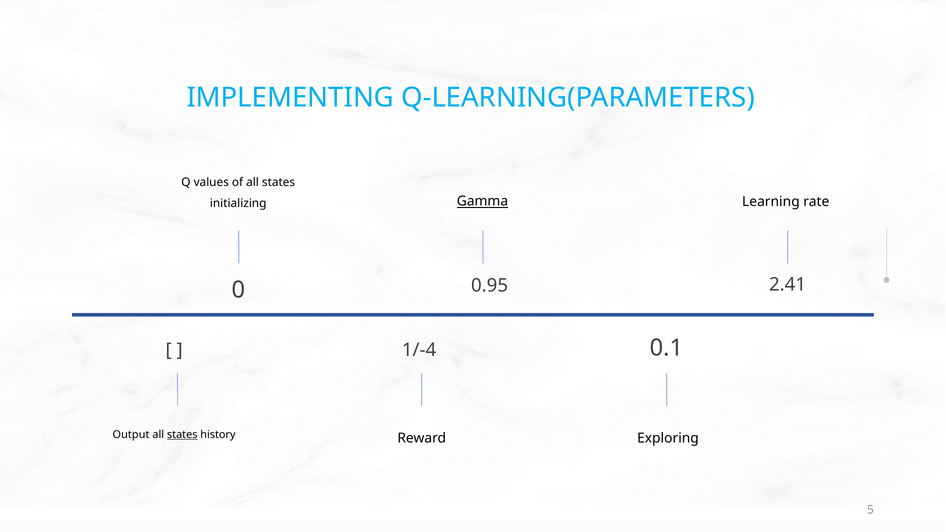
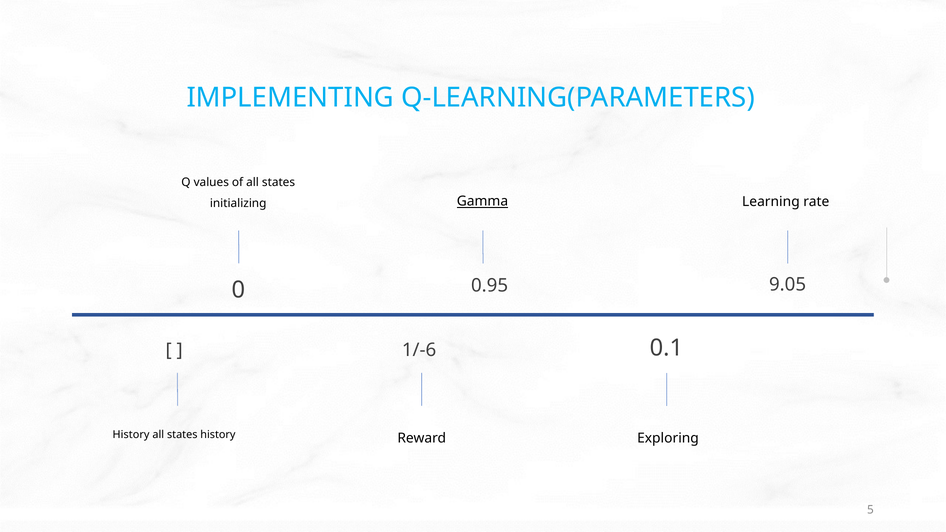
2.41: 2.41 -> 9.05
1/-4: 1/-4 -> 1/-6
Output at (131, 435): Output -> History
states at (182, 435) underline: present -> none
